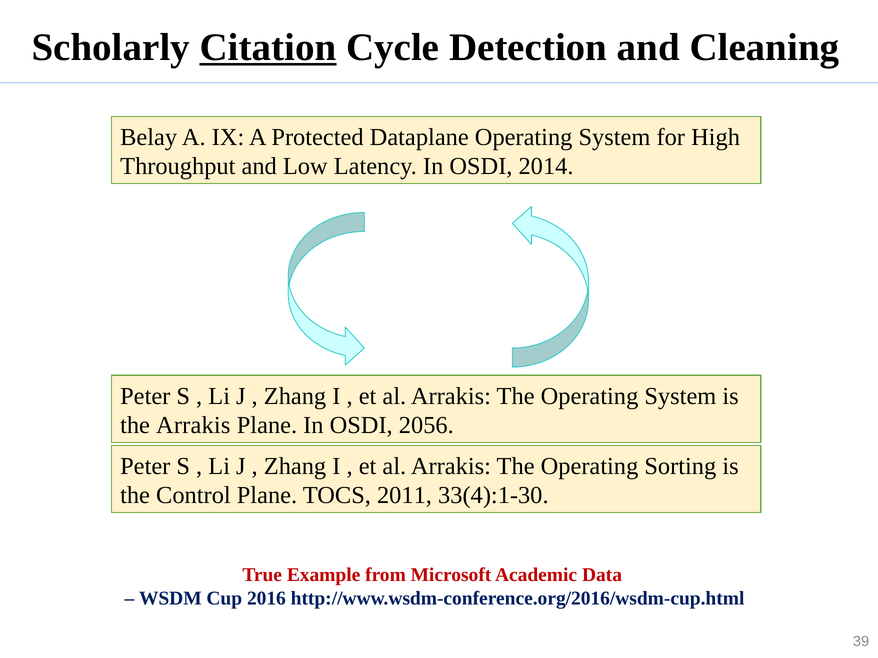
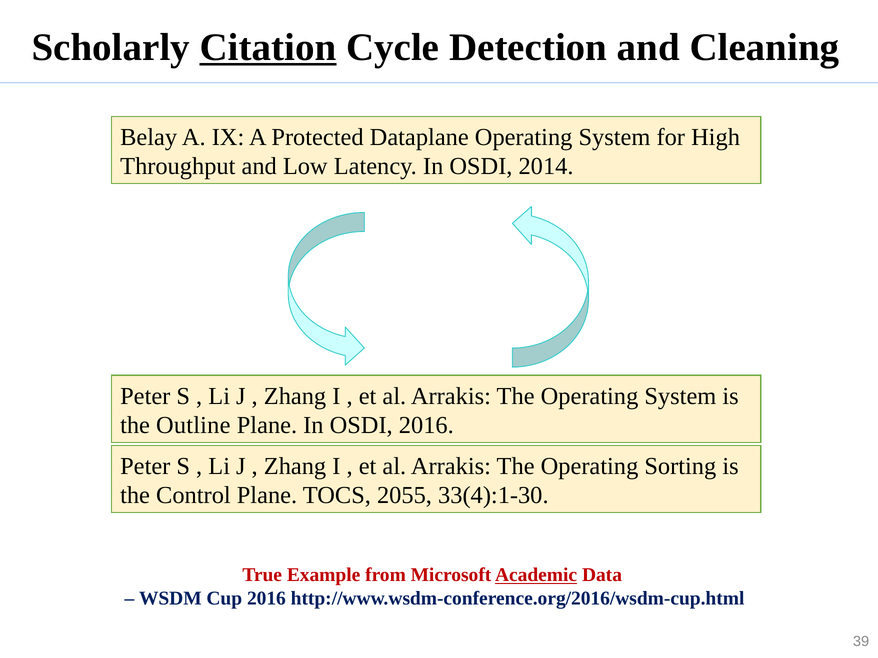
the Arrakis: Arrakis -> Outline
OSDI 2056: 2056 -> 2016
2011: 2011 -> 2055
Academic underline: none -> present
